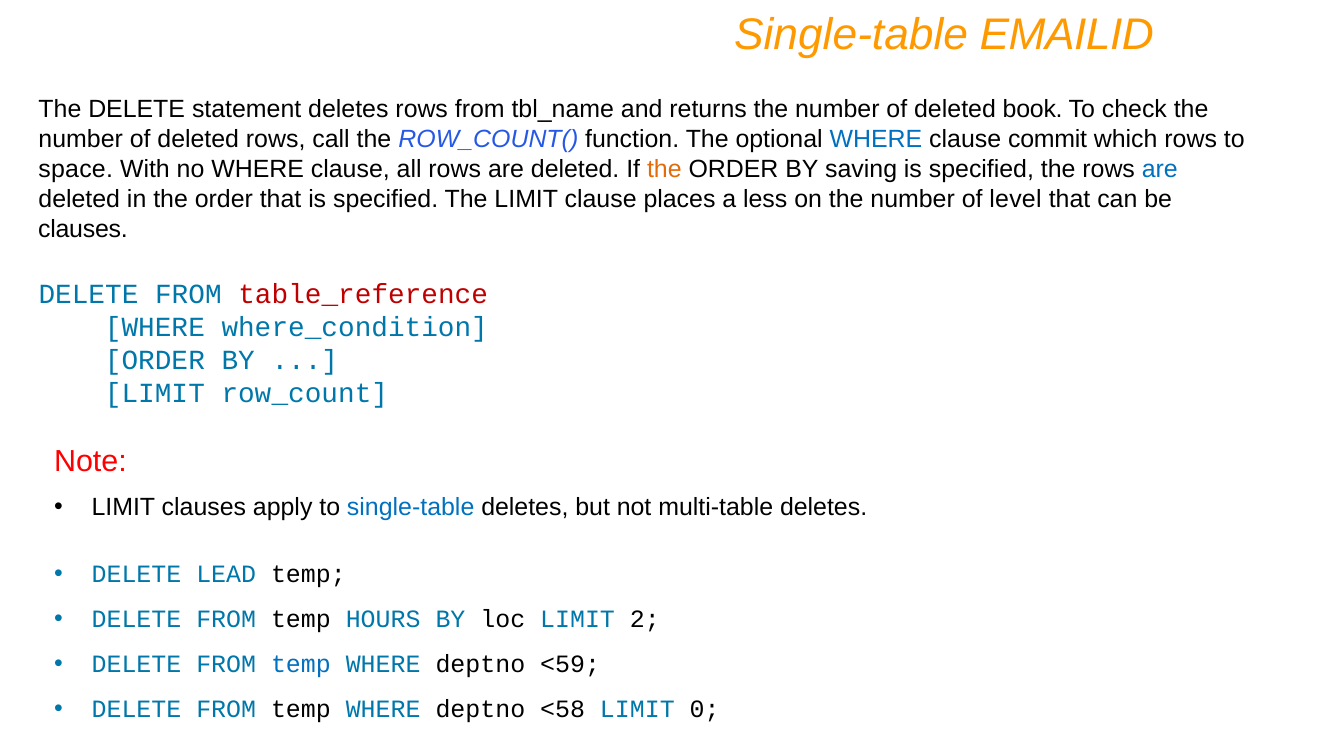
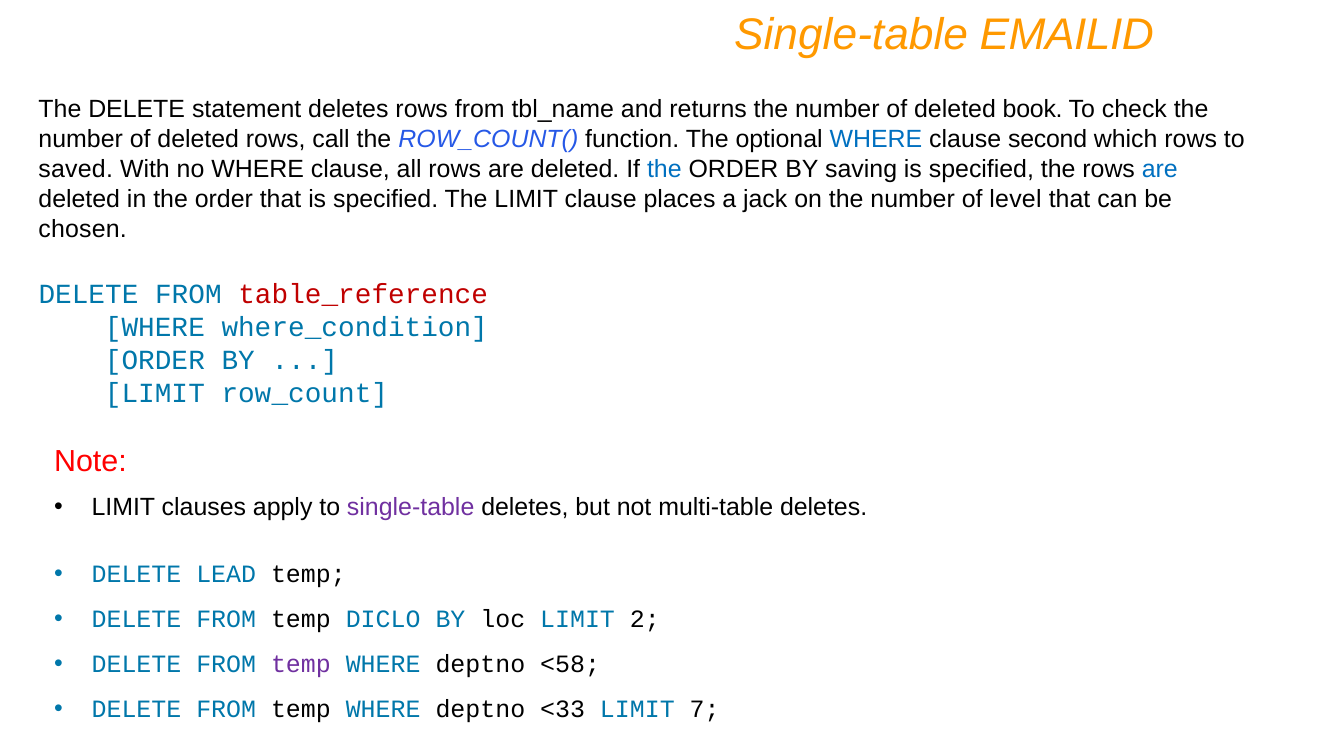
commit: commit -> second
space: space -> saved
the at (664, 169) colour: orange -> blue
less: less -> jack
clauses at (83, 229): clauses -> chosen
single-table at (411, 508) colour: blue -> purple
HOURS: HOURS -> DICLO
temp at (301, 665) colour: blue -> purple
<59: <59 -> <58
<58: <58 -> <33
0: 0 -> 7
